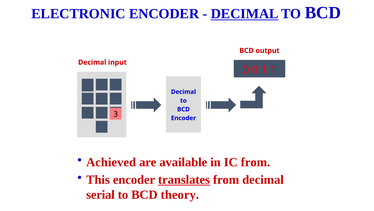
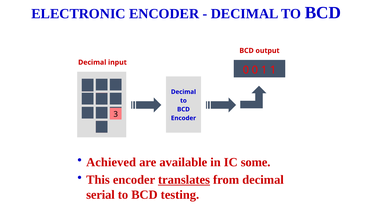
DECIMAL at (245, 14) underline: present -> none
IC from: from -> some
theory: theory -> testing
